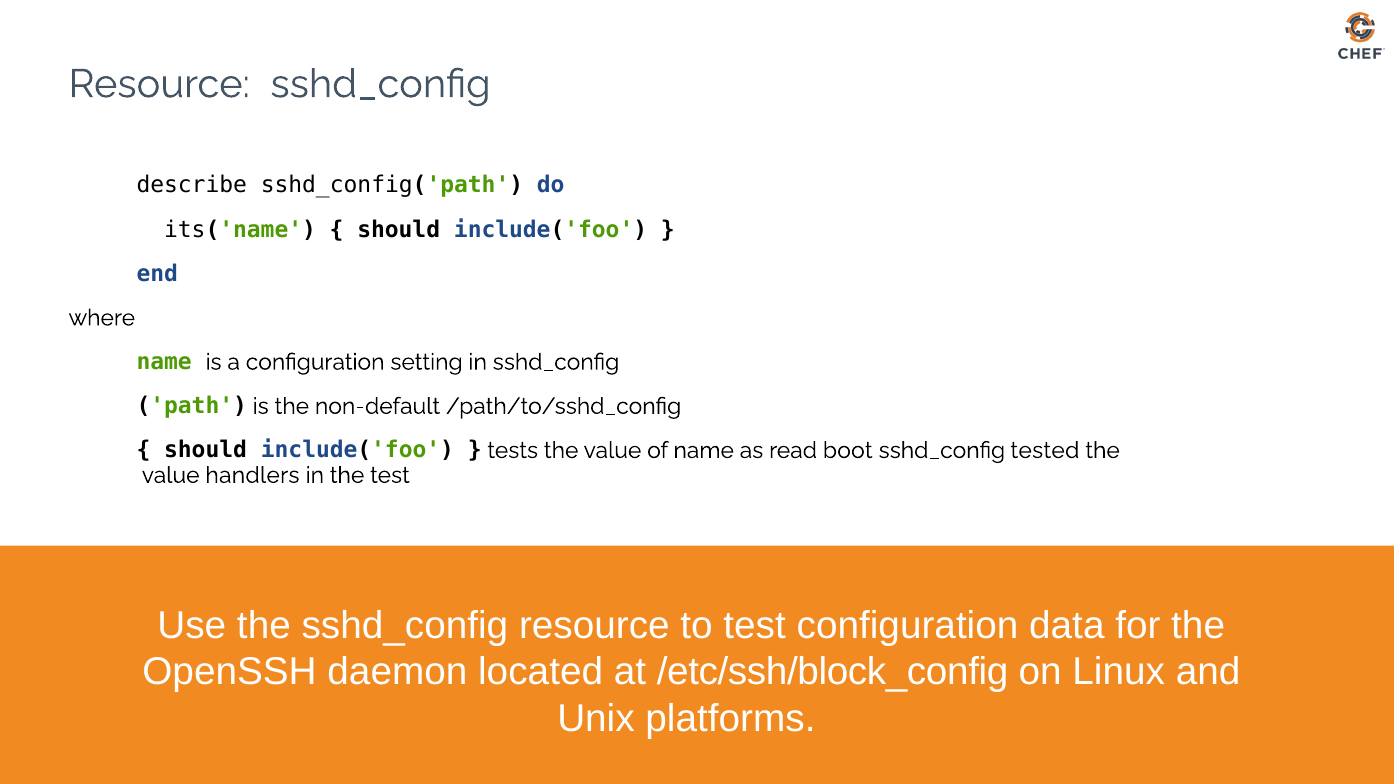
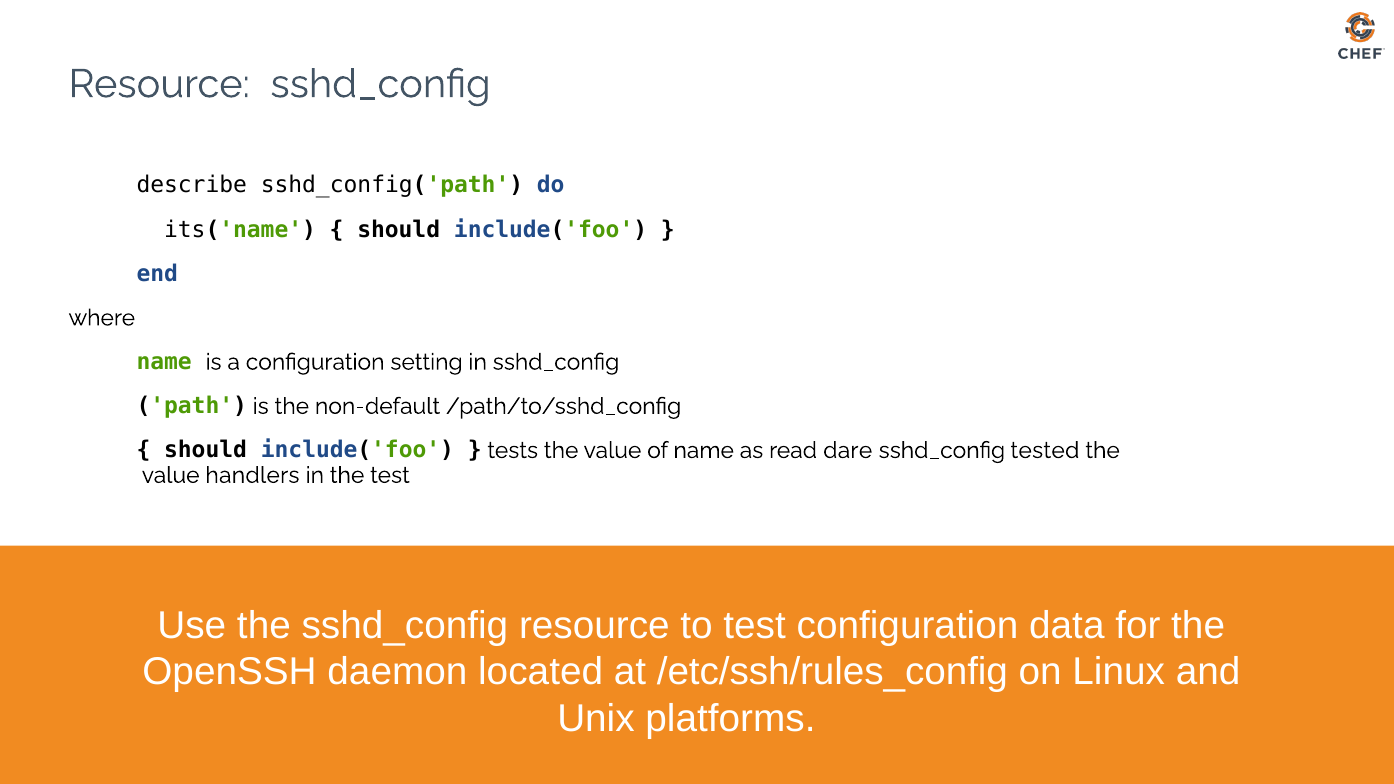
boot: boot -> dare
/etc/ssh/block_config: /etc/ssh/block_config -> /etc/ssh/rules_config
